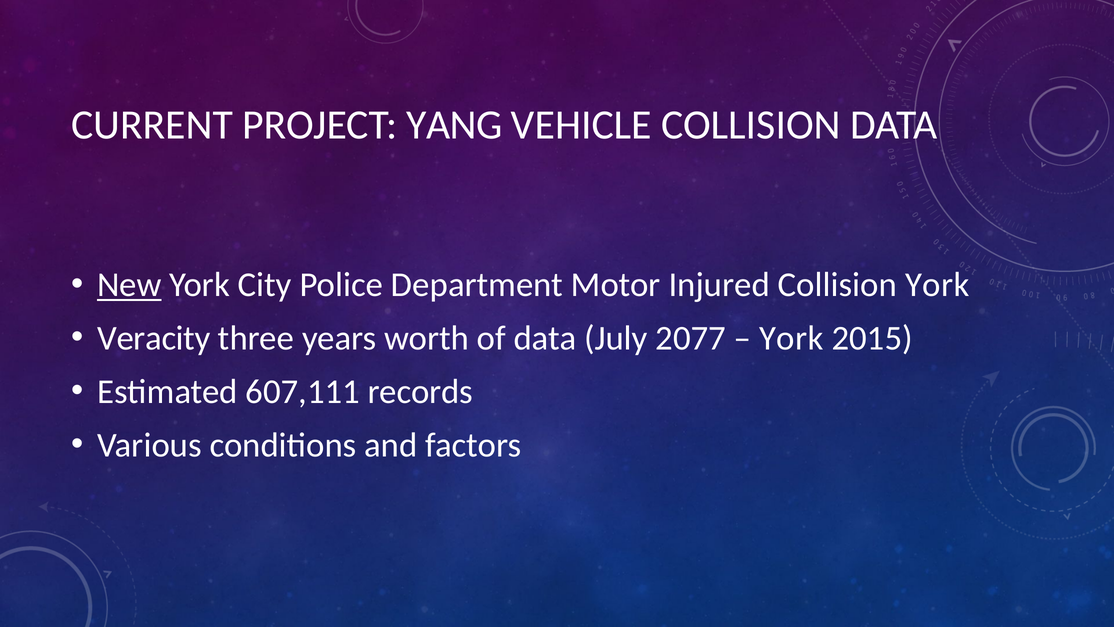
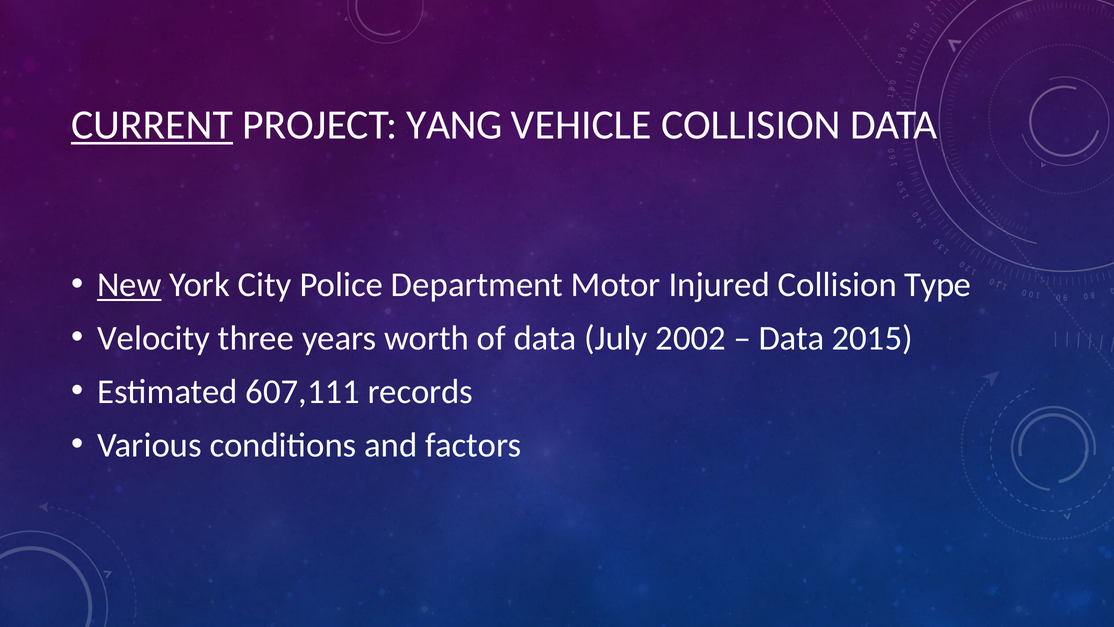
CURRENT underline: none -> present
Collision York: York -> Type
Veracity: Veracity -> Velocity
2077: 2077 -> 2002
York at (791, 338): York -> Data
